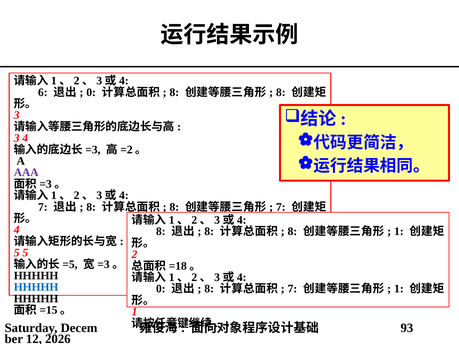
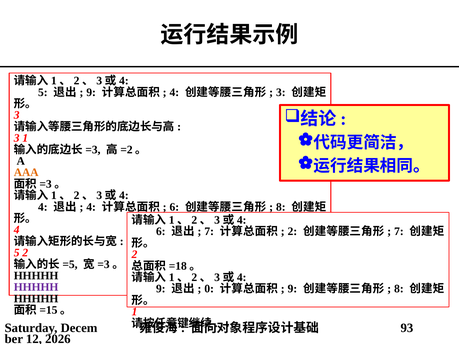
6 at (43, 92): 6 -> 5
0 at (91, 92): 0 -> 9
8 at (174, 92): 8 -> 4
8 at (281, 92): 8 -> 3
3 4: 4 -> 1
AAA colour: purple -> orange
7 at (43, 207): 7 -> 4
8 at (91, 207): 8 -> 4
8 at (174, 207): 8 -> 6
7 at (281, 207): 7 -> 8
8 at (161, 232): 8 -> 6
8 at (209, 232): 8 -> 7
8 at (292, 232): 8 -> 2
1 at (399, 232): 1 -> 7
5 5: 5 -> 2
HHHHH at (36, 287) colour: blue -> purple
0 at (161, 289): 0 -> 9
8 at (209, 289): 8 -> 0
7 at (292, 289): 7 -> 9
1 at (399, 289): 1 -> 8
